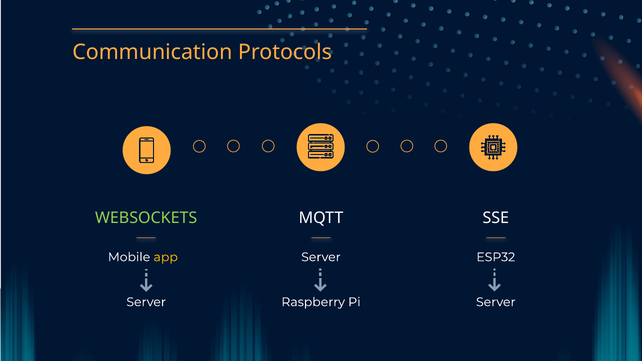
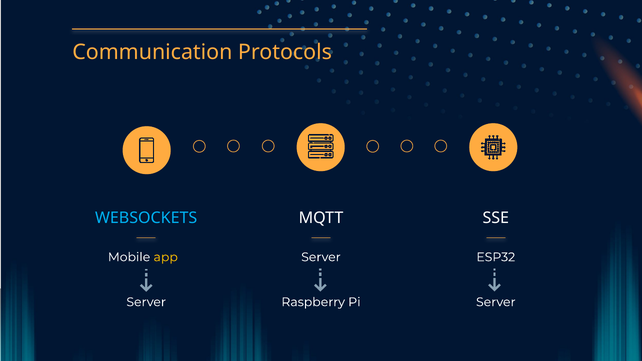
WEBSOCKETS colour: light green -> light blue
